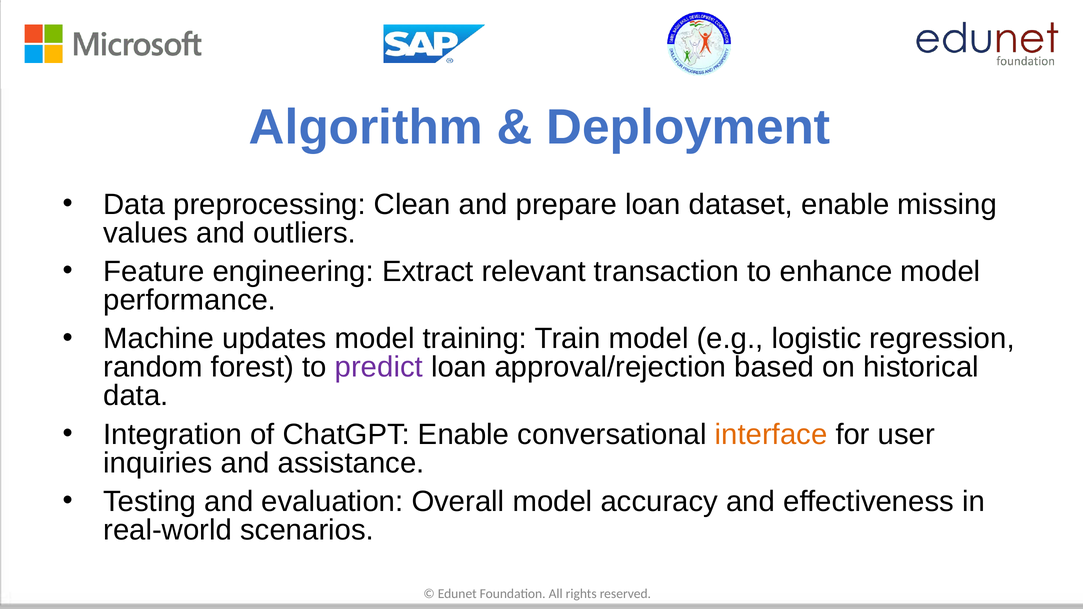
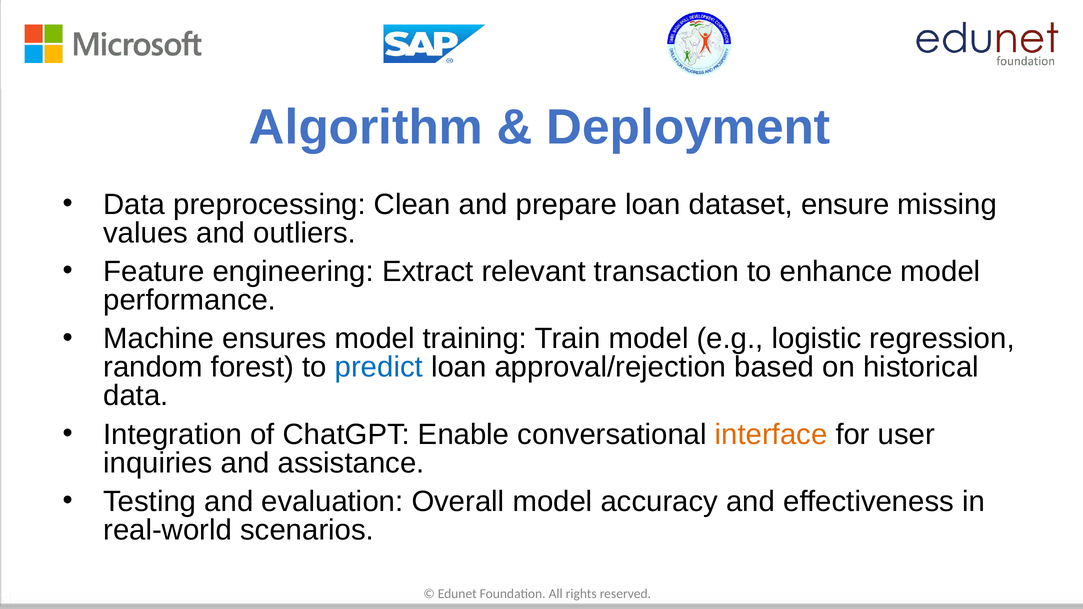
dataset enable: enable -> ensure
updates: updates -> ensures
predict colour: purple -> blue
